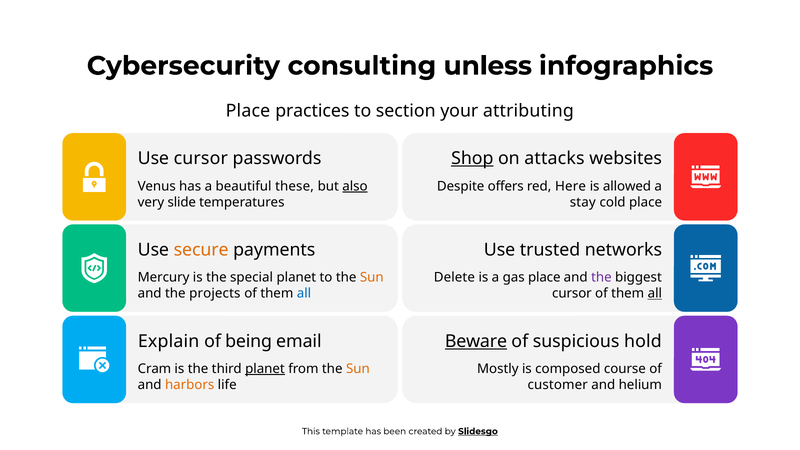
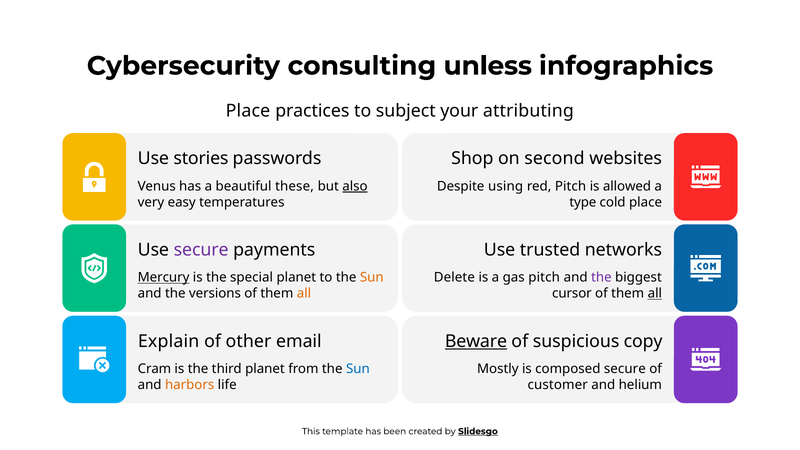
section: section -> subject
Use cursor: cursor -> stories
Shop underline: present -> none
attacks: attacks -> second
offers: offers -> using
red Here: Here -> Pitch
slide: slide -> easy
stay: stay -> type
secure at (201, 250) colour: orange -> purple
Mercury underline: none -> present
gas place: place -> pitch
projects: projects -> versions
all at (304, 294) colour: blue -> orange
being: being -> other
hold: hold -> copy
planet at (265, 369) underline: present -> none
Sun at (358, 369) colour: orange -> blue
composed course: course -> secure
